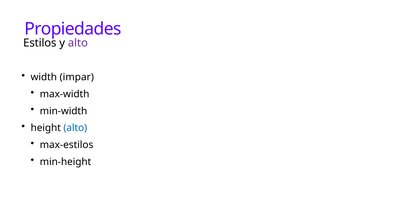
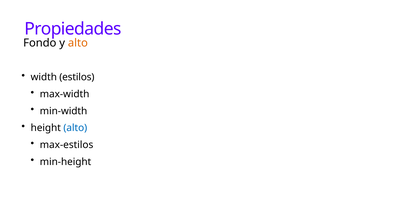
Estilos: Estilos -> Fondo
alto at (78, 43) colour: purple -> orange
impar: impar -> estilos
